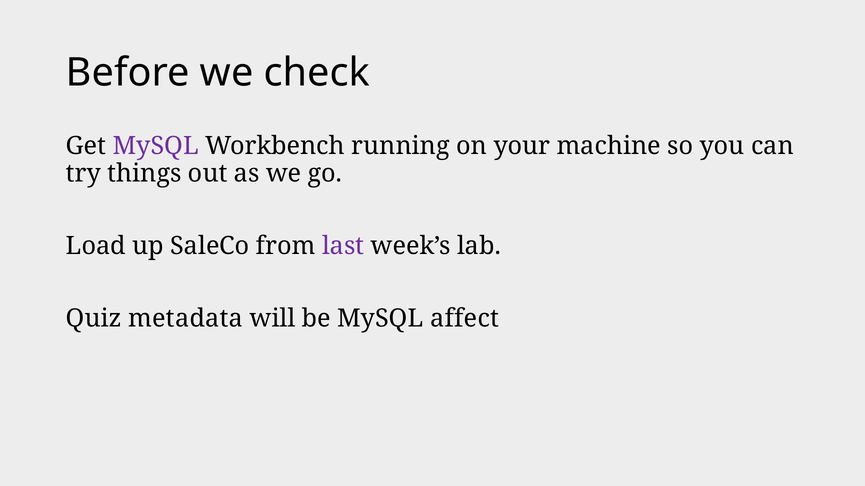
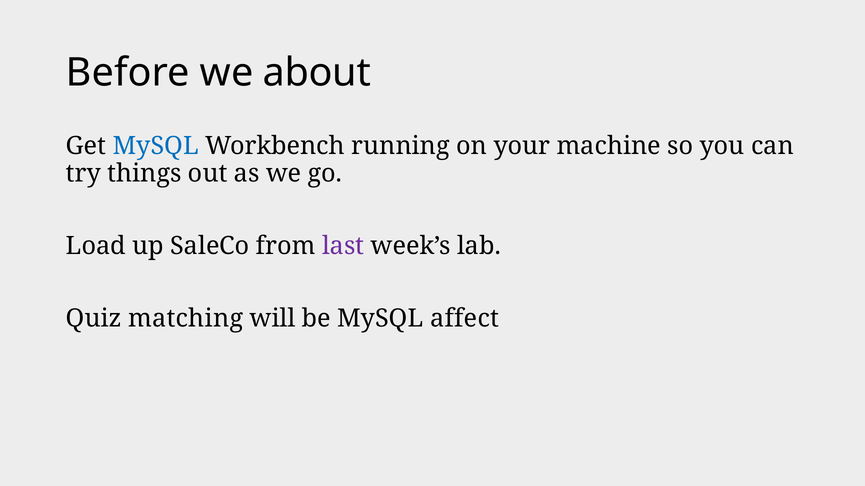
check: check -> about
MySQL at (156, 146) colour: purple -> blue
metadata: metadata -> matching
